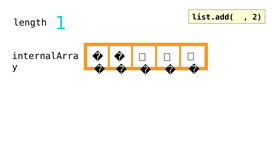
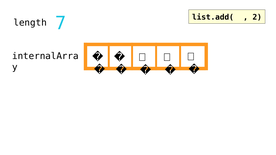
1: 1 -> 7
